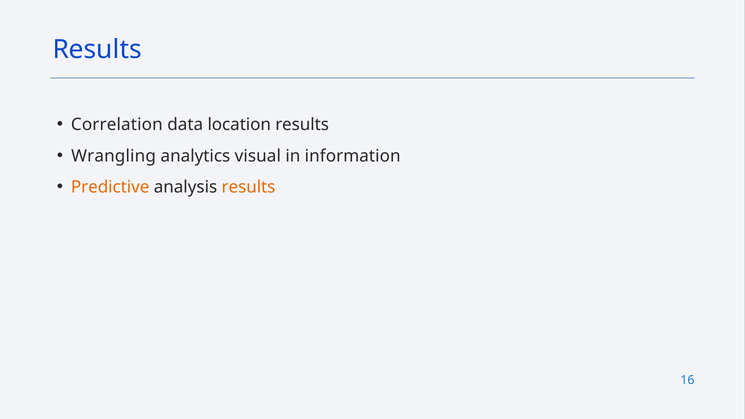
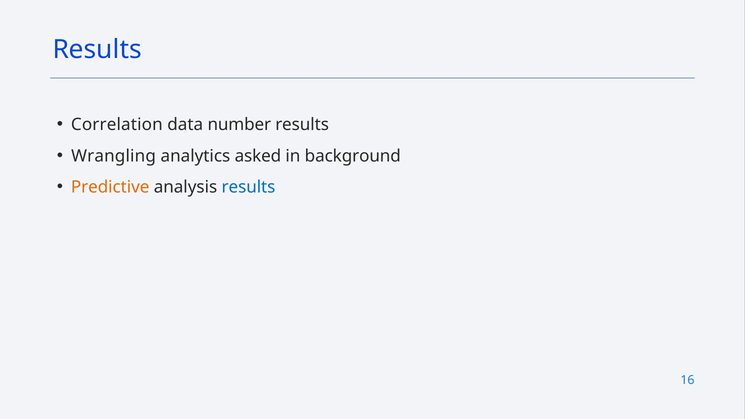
location: location -> number
visual: visual -> asked
information: information -> background
results at (248, 187) colour: orange -> blue
